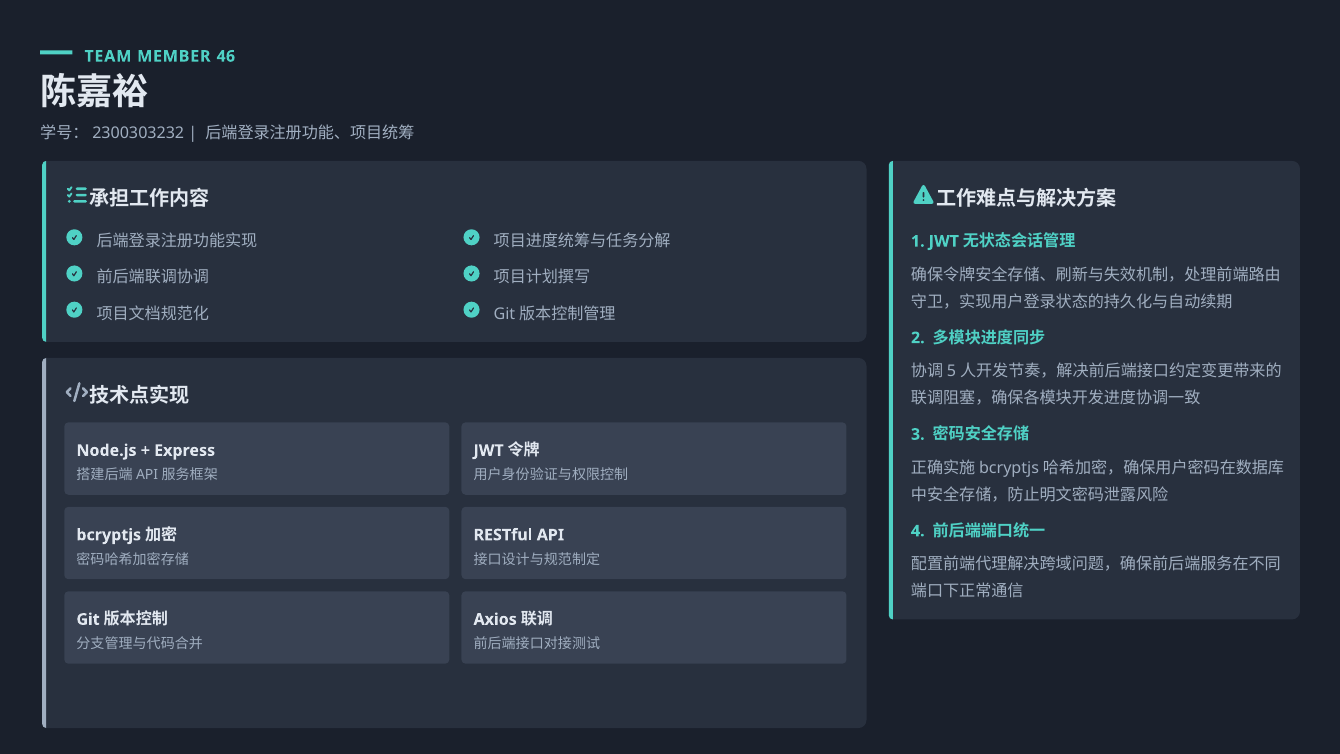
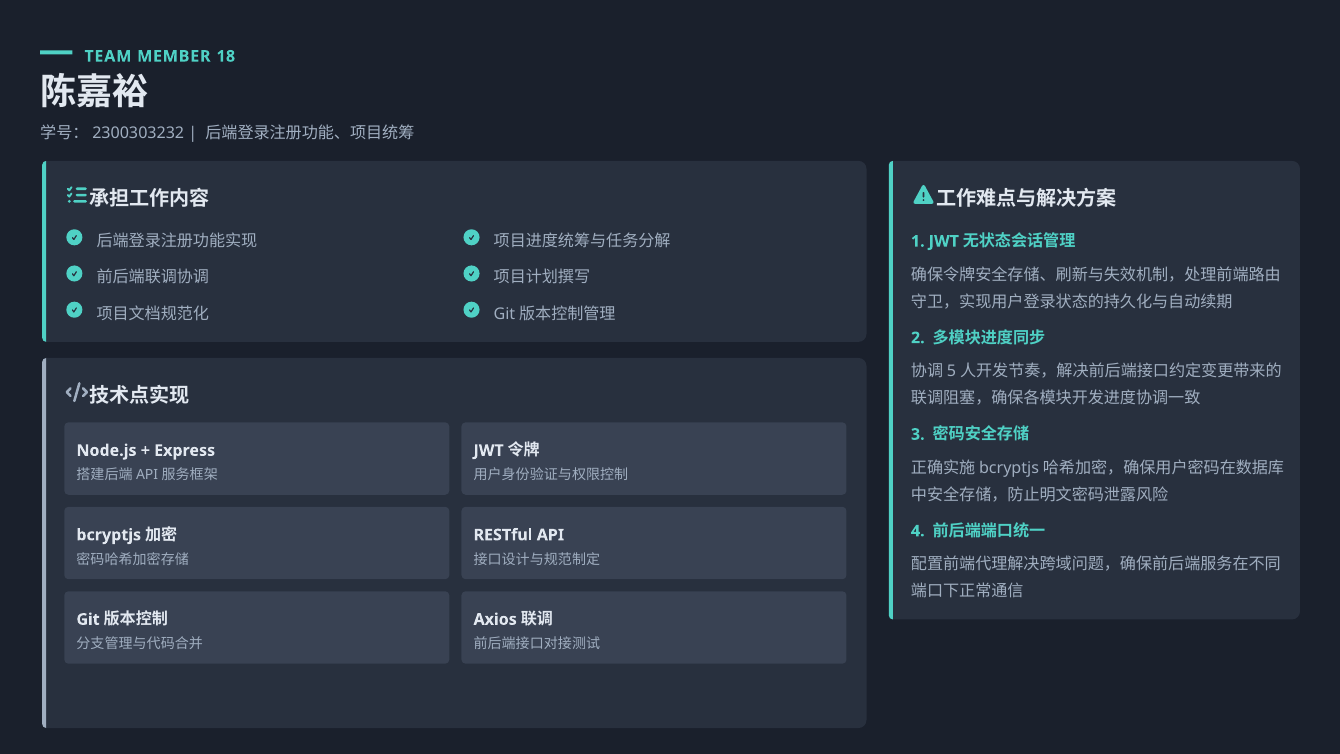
46: 46 -> 18
